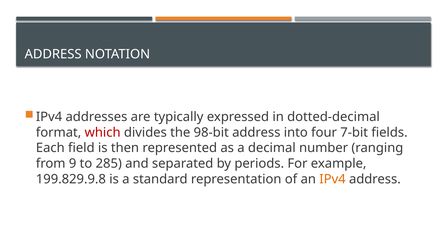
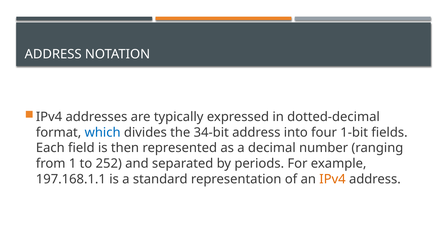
which colour: red -> blue
98-bit: 98-bit -> 34-bit
7-bit: 7-bit -> 1-bit
9: 9 -> 1
285: 285 -> 252
199.829.9.8: 199.829.9.8 -> 197.168.1.1
